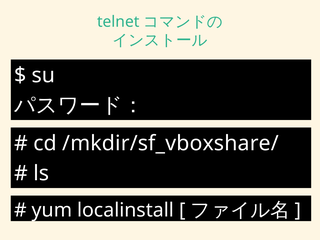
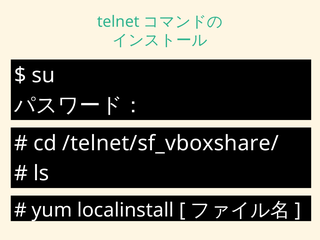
/mkdir/sf_vboxshare/: /mkdir/sf_vboxshare/ -> /telnet/sf_vboxshare/
